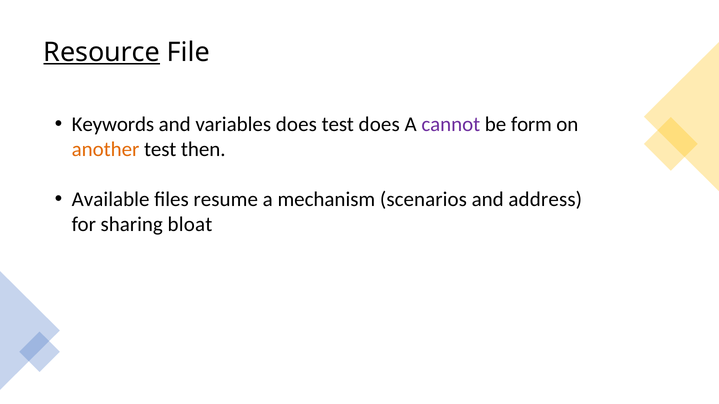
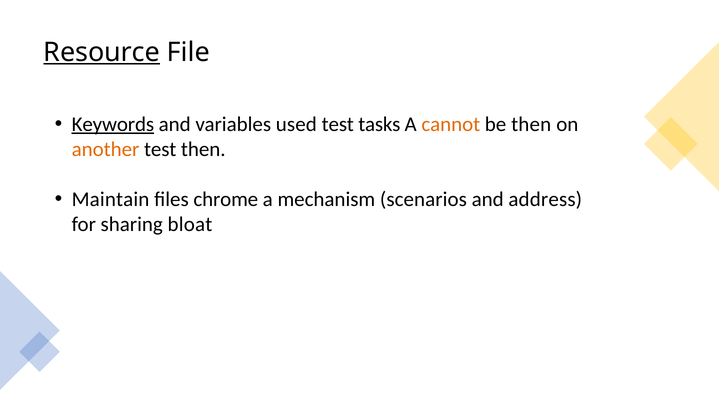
Keywords underline: none -> present
variables does: does -> used
test does: does -> tasks
cannot colour: purple -> orange
be form: form -> then
Available: Available -> Maintain
resume: resume -> chrome
